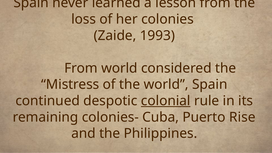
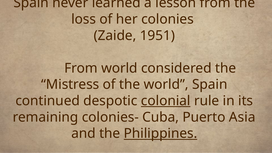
1993: 1993 -> 1951
Rise: Rise -> Asia
Philippines underline: none -> present
